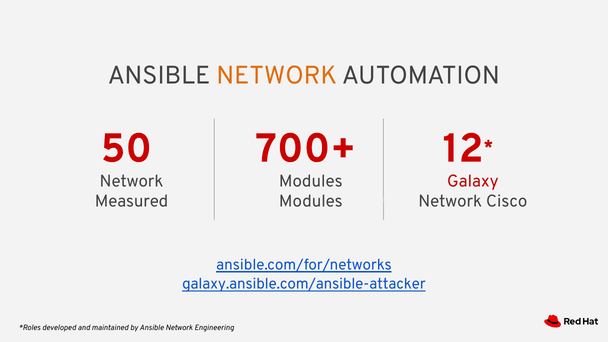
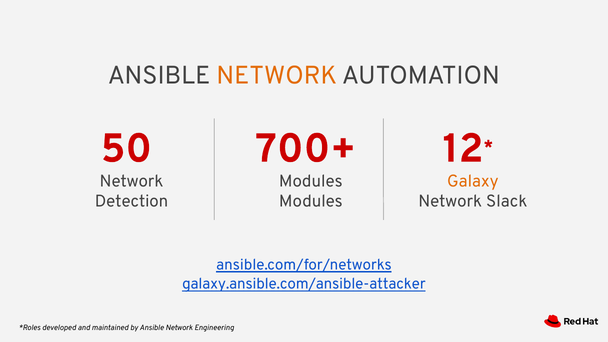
Galaxy colour: red -> orange
Measured: Measured -> Detection
Cisco: Cisco -> Slack
